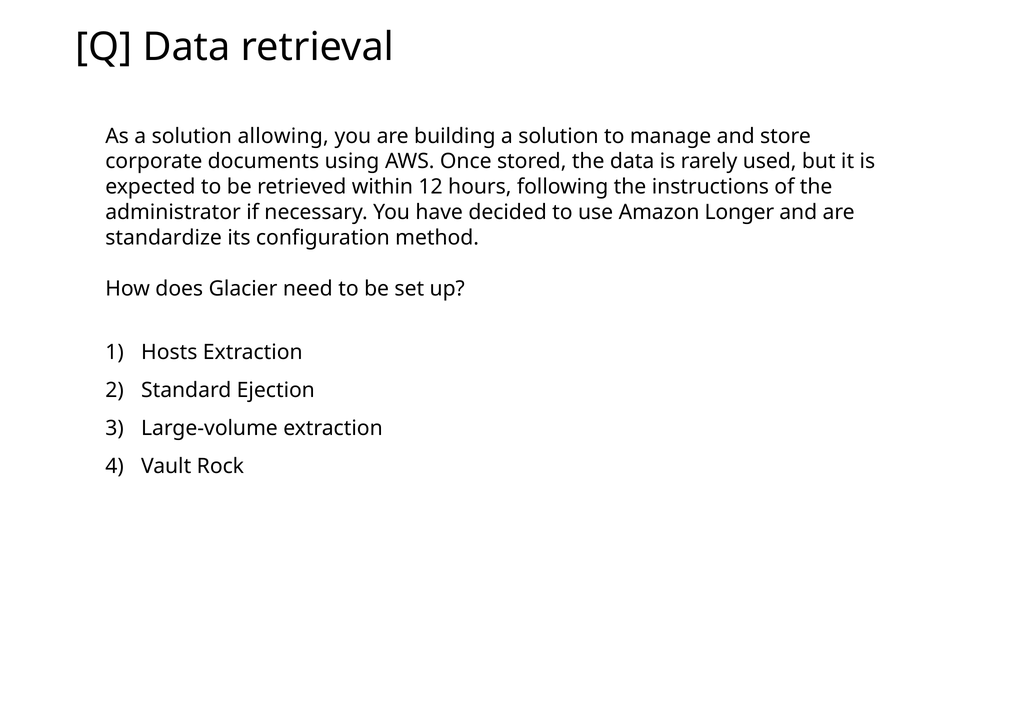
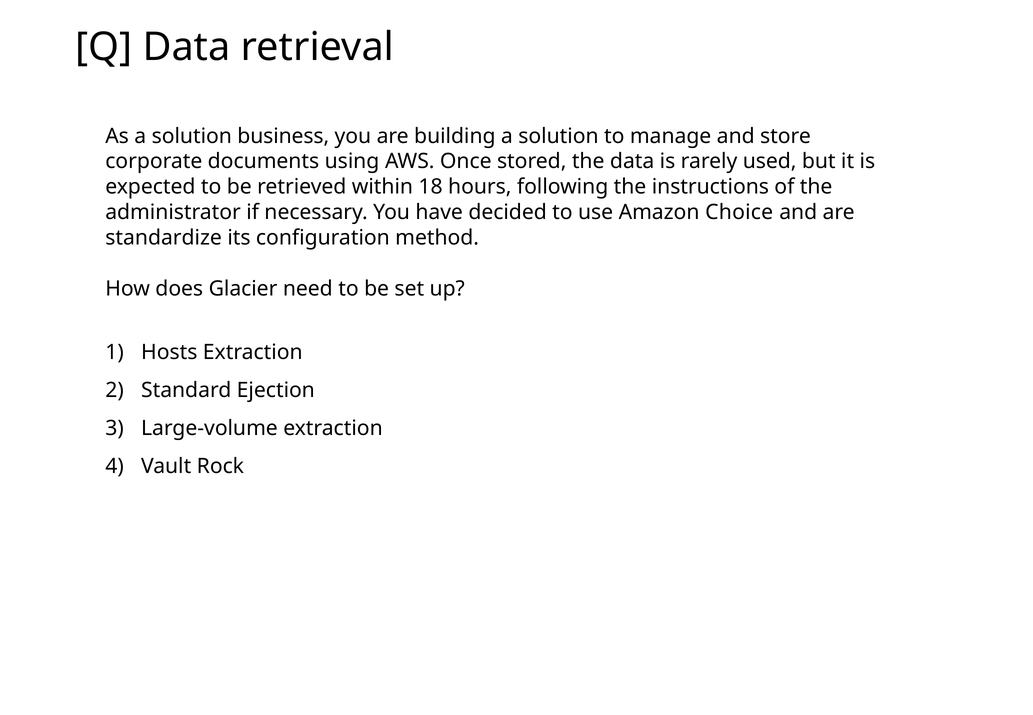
allowing: allowing -> business
12: 12 -> 18
Longer: Longer -> Choice
